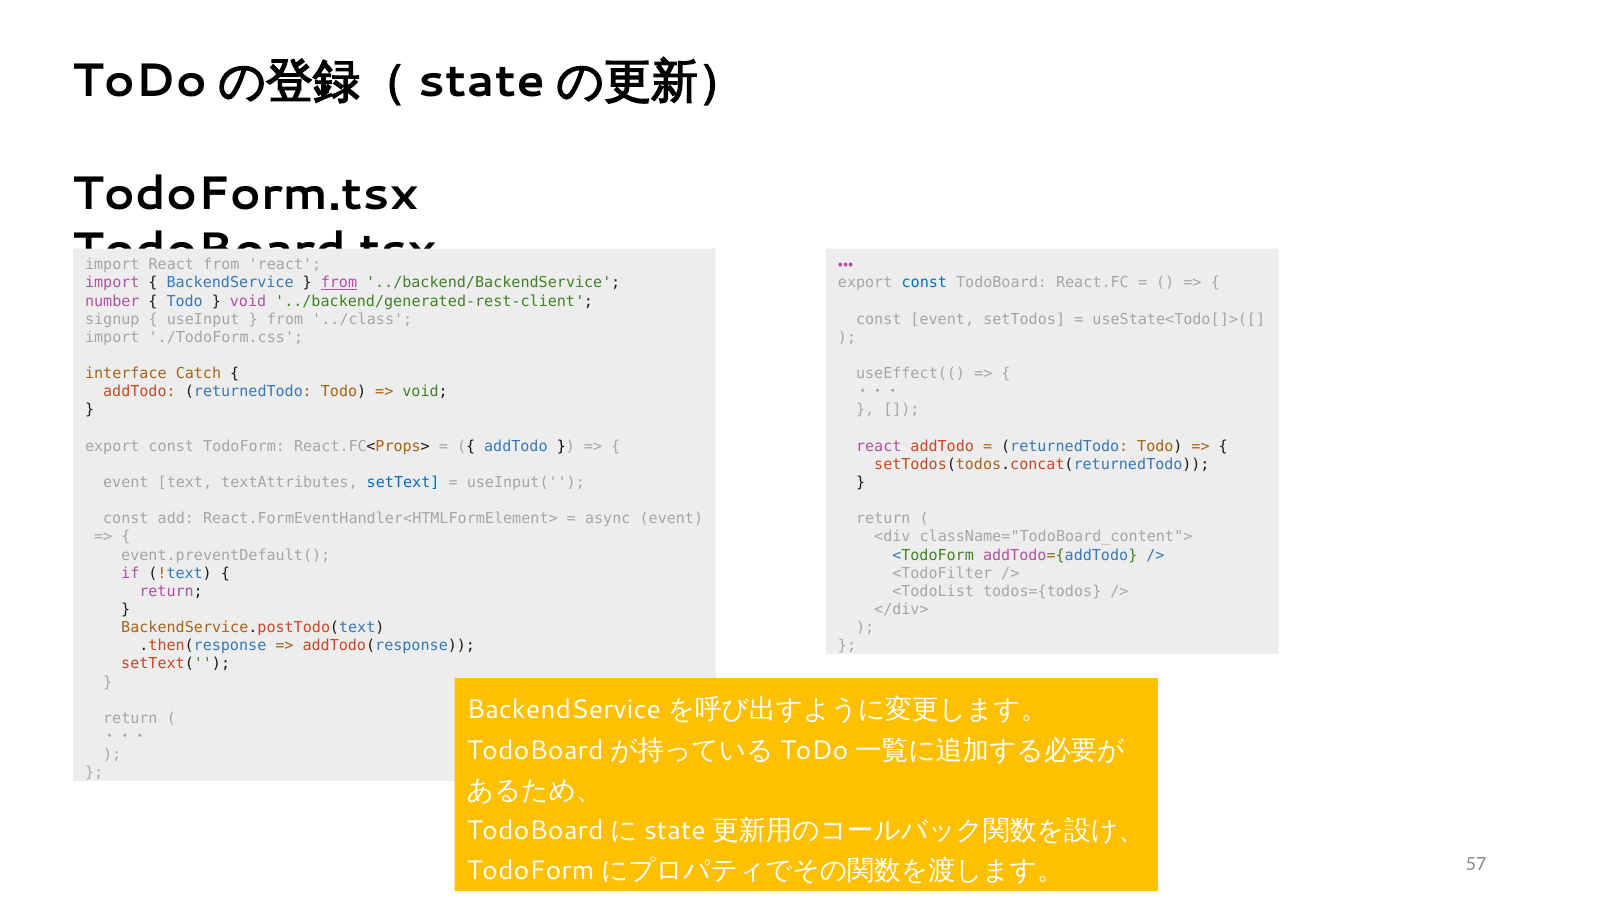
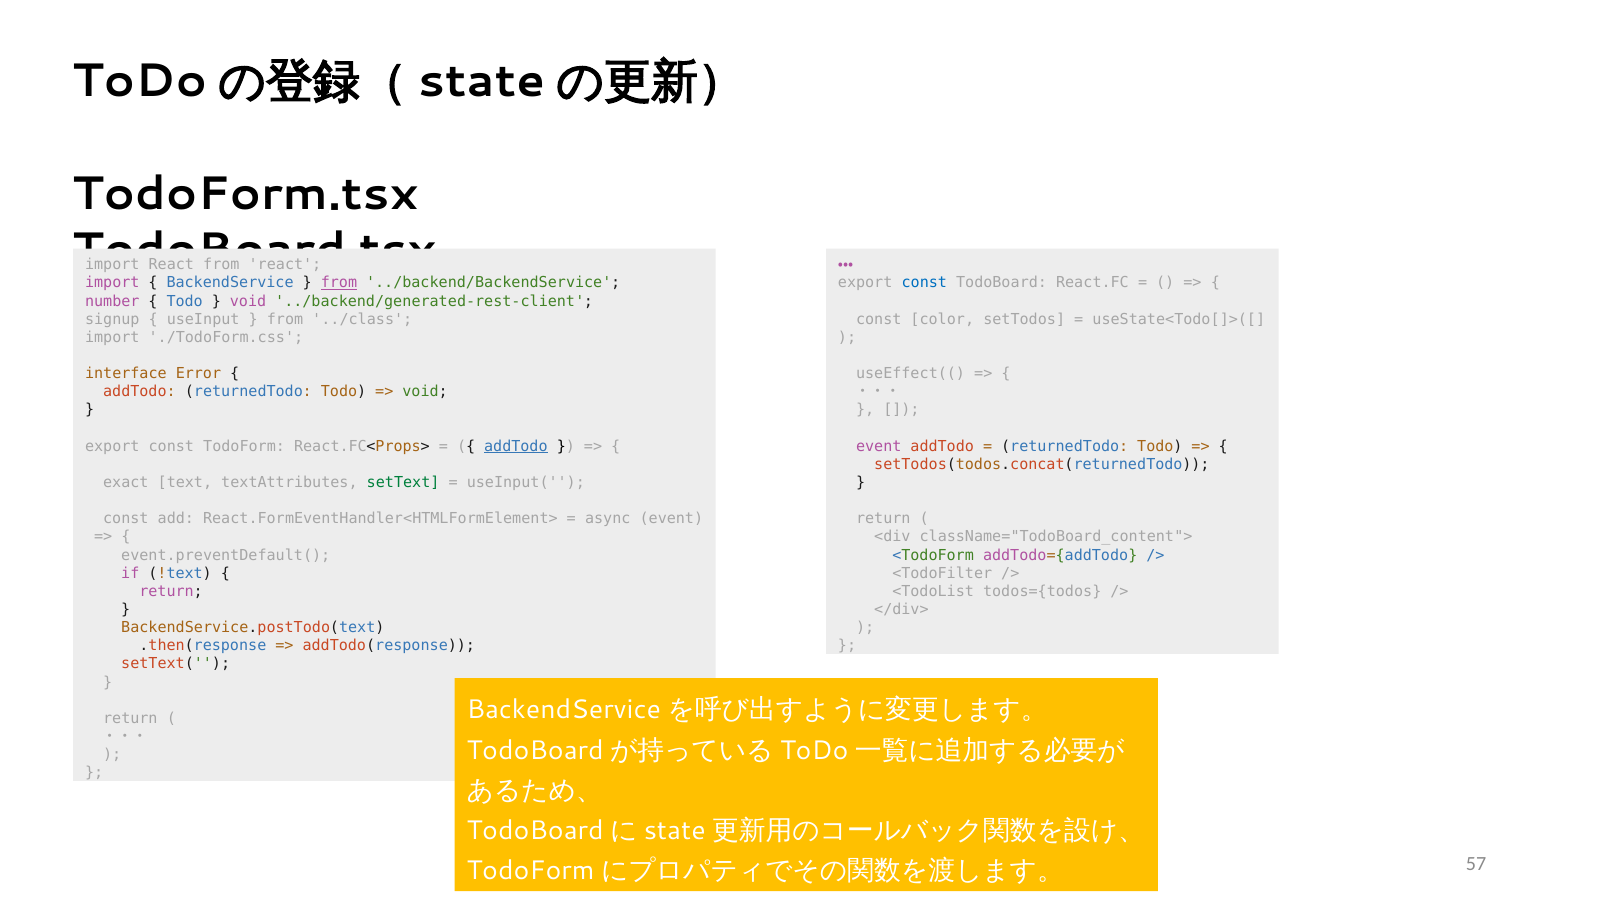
const event: event -> color
Catch: Catch -> Error
addTodo at (516, 446) underline: none -> present
react at (879, 446): react -> event
event at (126, 483): event -> exact
setText colour: blue -> green
